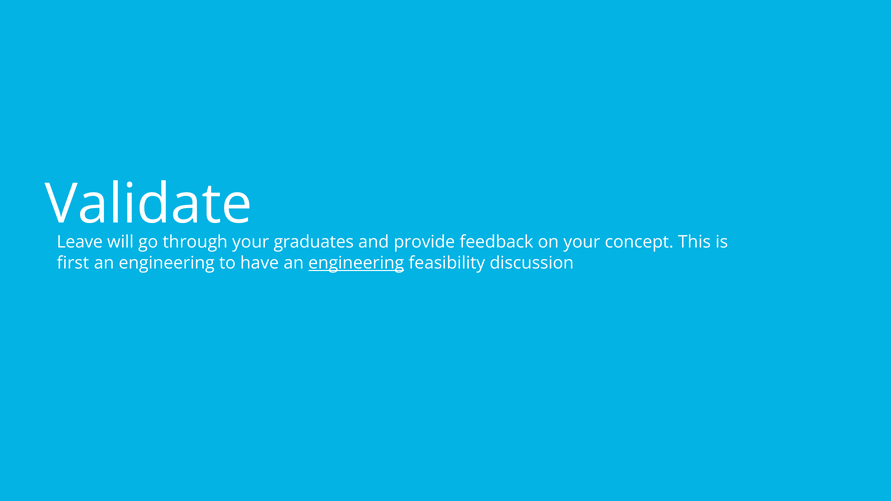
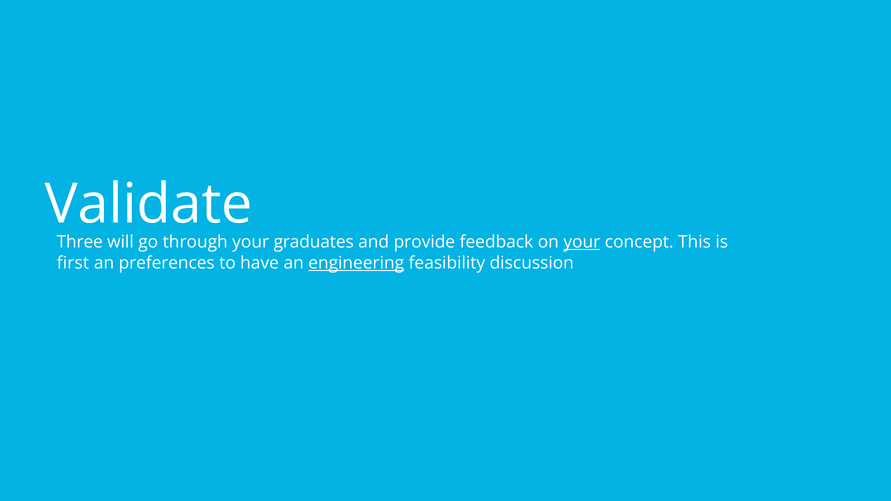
Leave: Leave -> Three
your at (582, 242) underline: none -> present
engineering at (167, 263): engineering -> preferences
